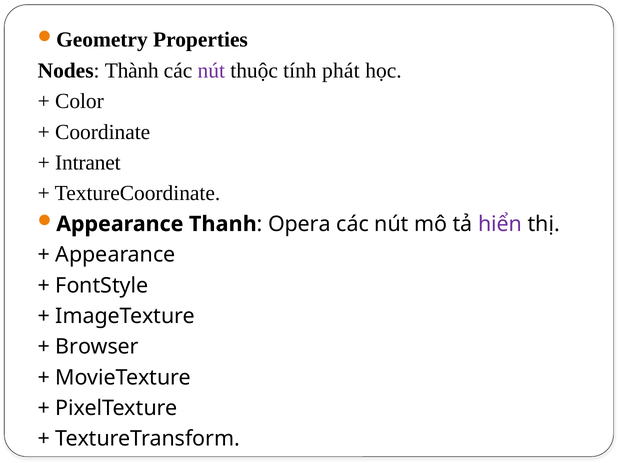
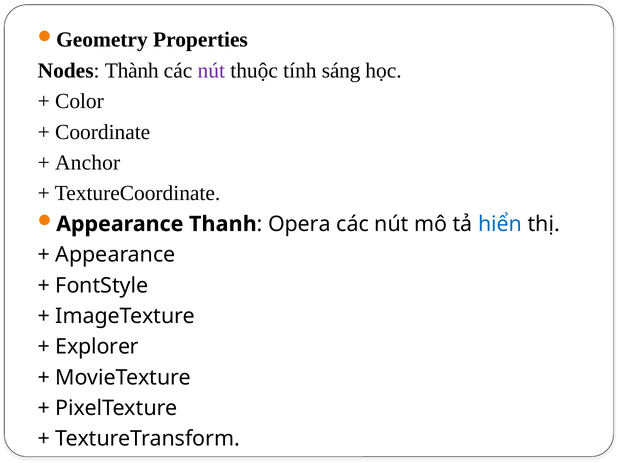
phát: phát -> sáng
Intranet: Intranet -> Anchor
hiển colour: purple -> blue
Browser: Browser -> Explorer
